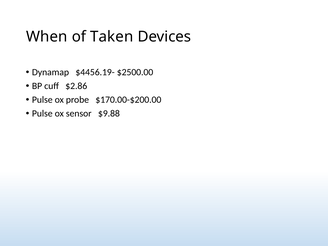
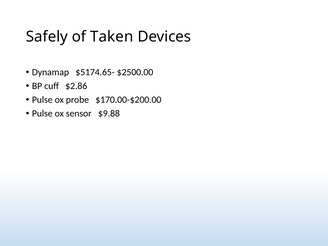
When: When -> Safely
$4456.19-: $4456.19- -> $5174.65-
